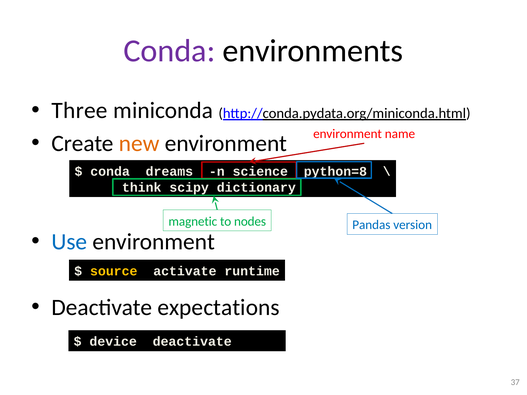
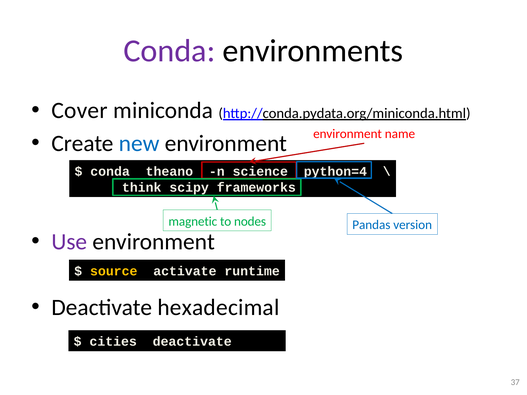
Three: Three -> Cover
new colour: orange -> blue
dreams: dreams -> theano
python=8: python=8 -> python=4
dictionary: dictionary -> frameworks
Use colour: blue -> purple
expectations: expectations -> hexadecimal
device: device -> cities
